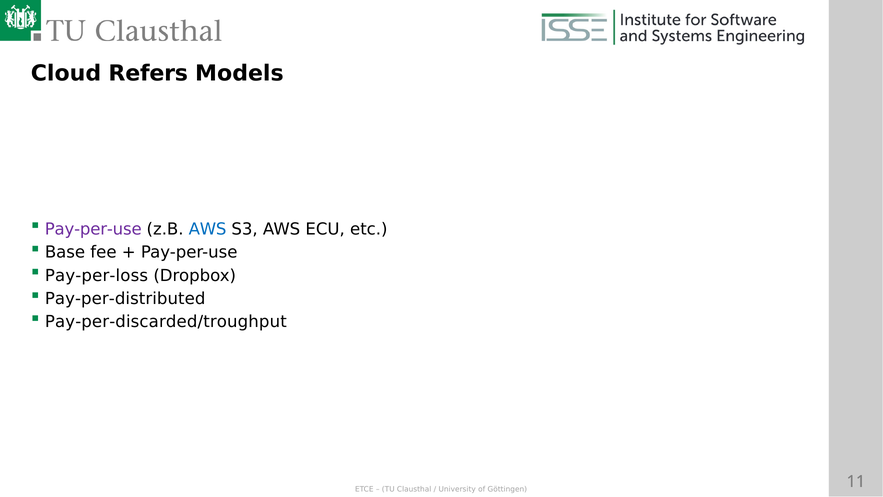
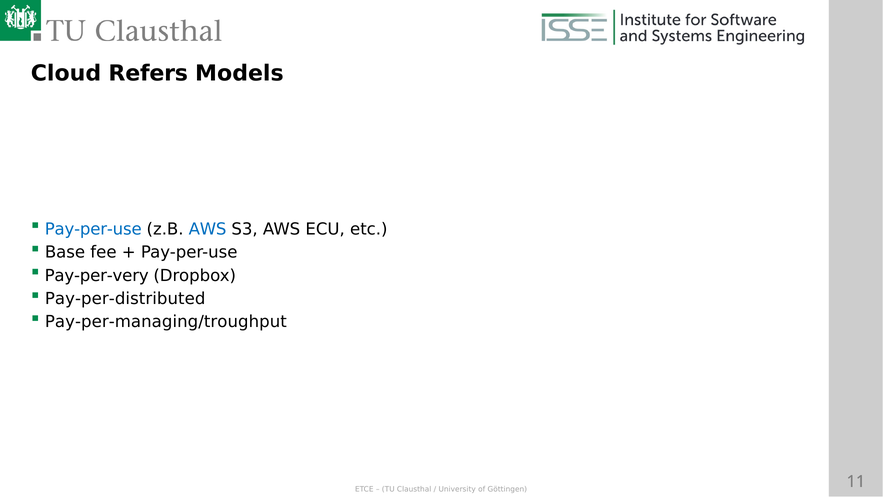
Pay-per-use at (93, 229) colour: purple -> blue
Pay-per-loss: Pay-per-loss -> Pay-per-very
Pay-per-discarded/troughput: Pay-per-discarded/troughput -> Pay-per-managing/troughput
